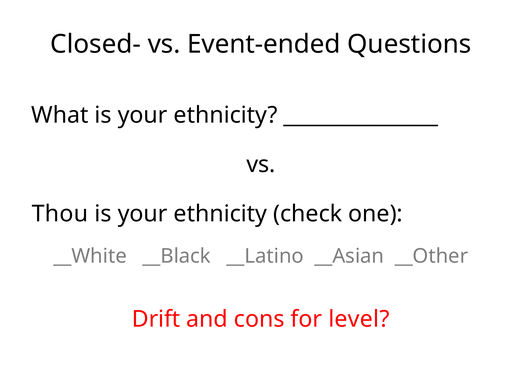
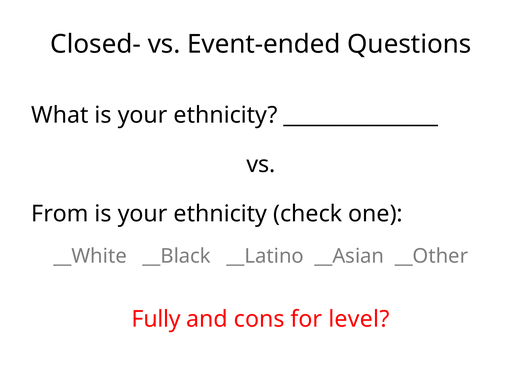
Thou: Thou -> From
Drift: Drift -> Fully
